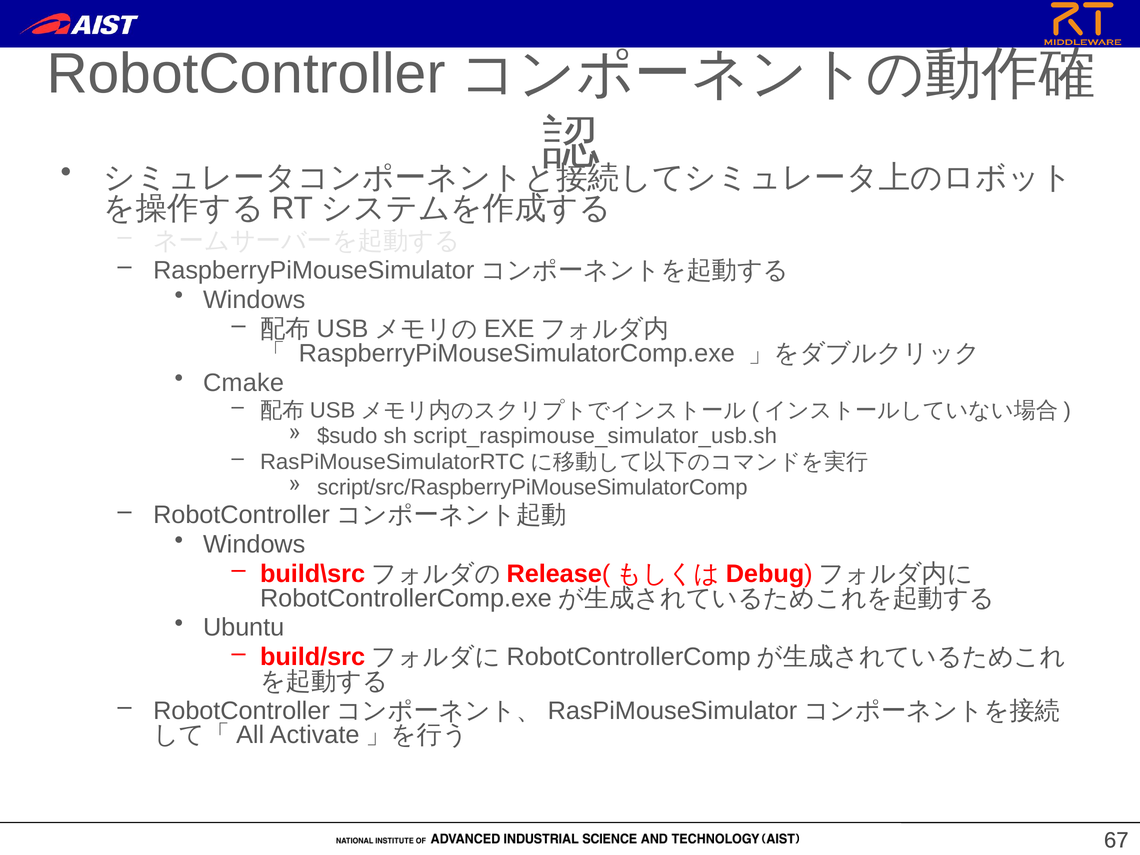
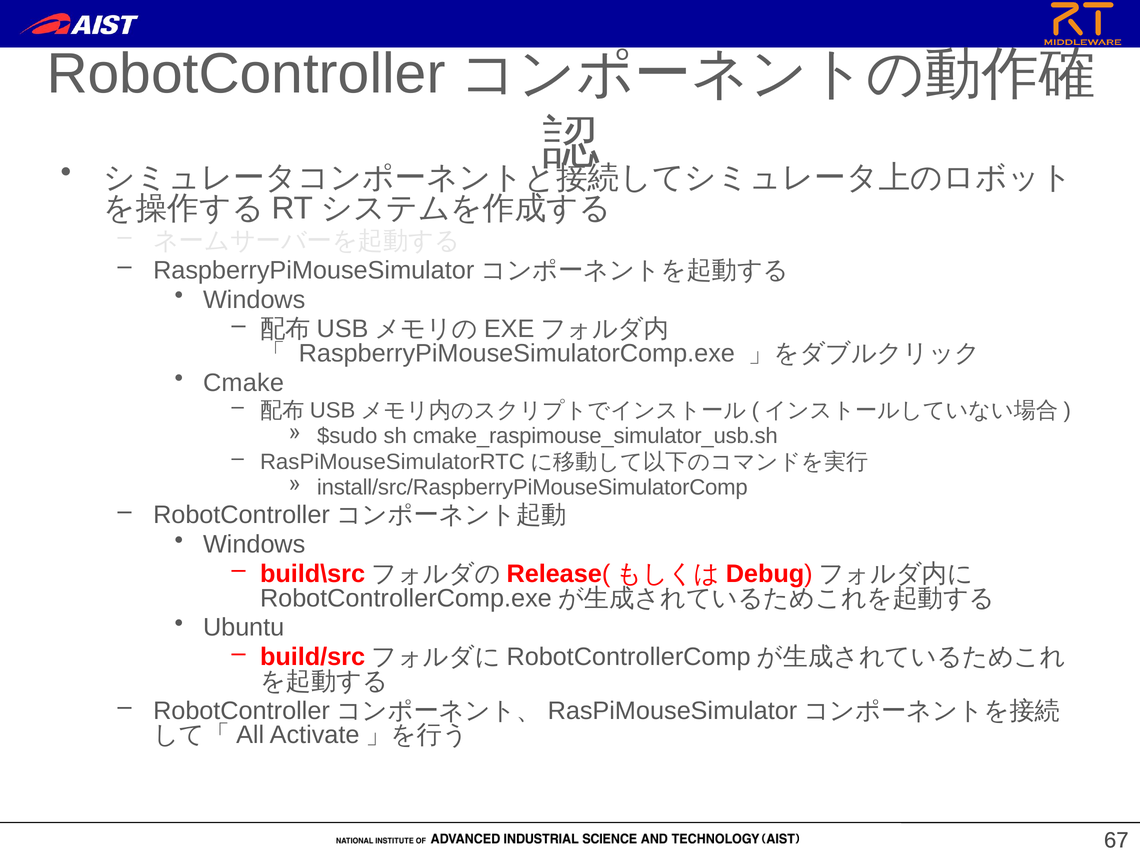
script_raspimouse_simulator_usb.sh: script_raspimouse_simulator_usb.sh -> cmake_raspimouse_simulator_usb.sh
script/src/RaspberryPiMouseSimulatorComp: script/src/RaspberryPiMouseSimulatorComp -> install/src/RaspberryPiMouseSimulatorComp
